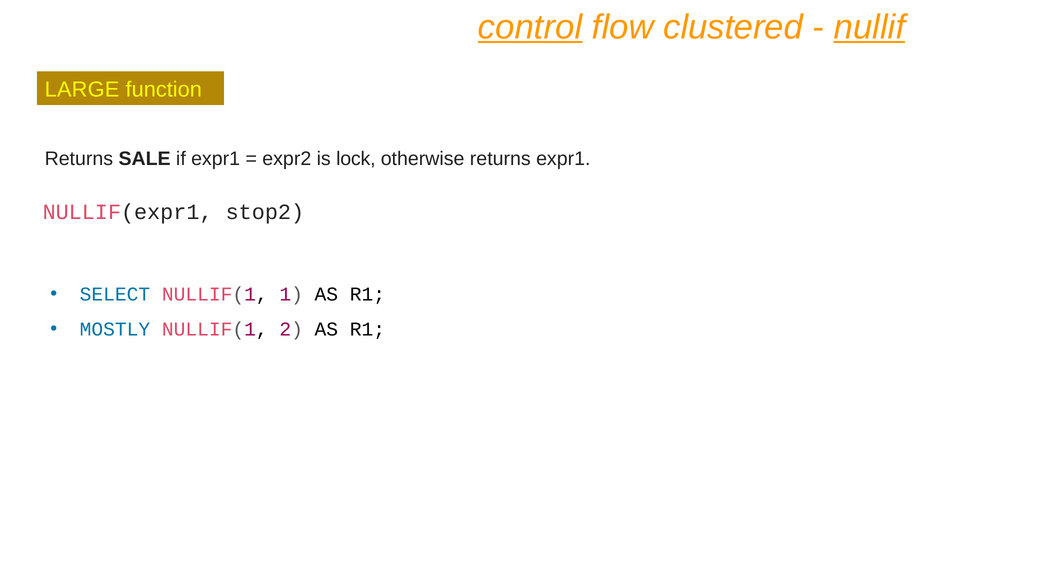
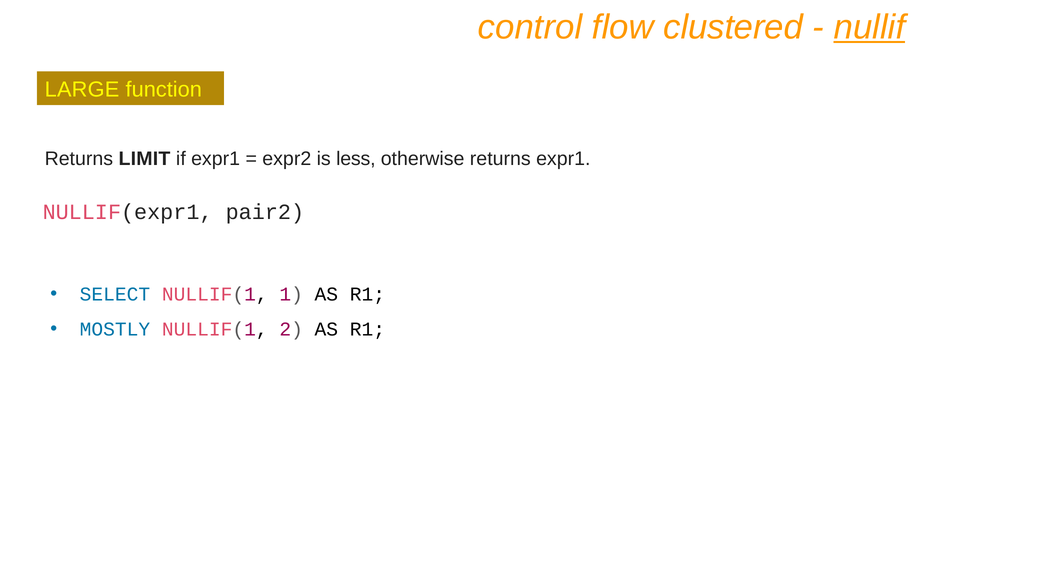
control underline: present -> none
SALE: SALE -> LIMIT
lock: lock -> less
stop2: stop2 -> pair2
